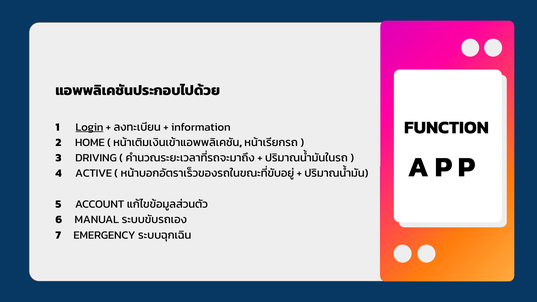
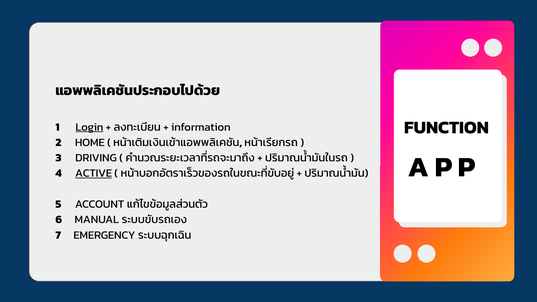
ACTIVE underline: none -> present
